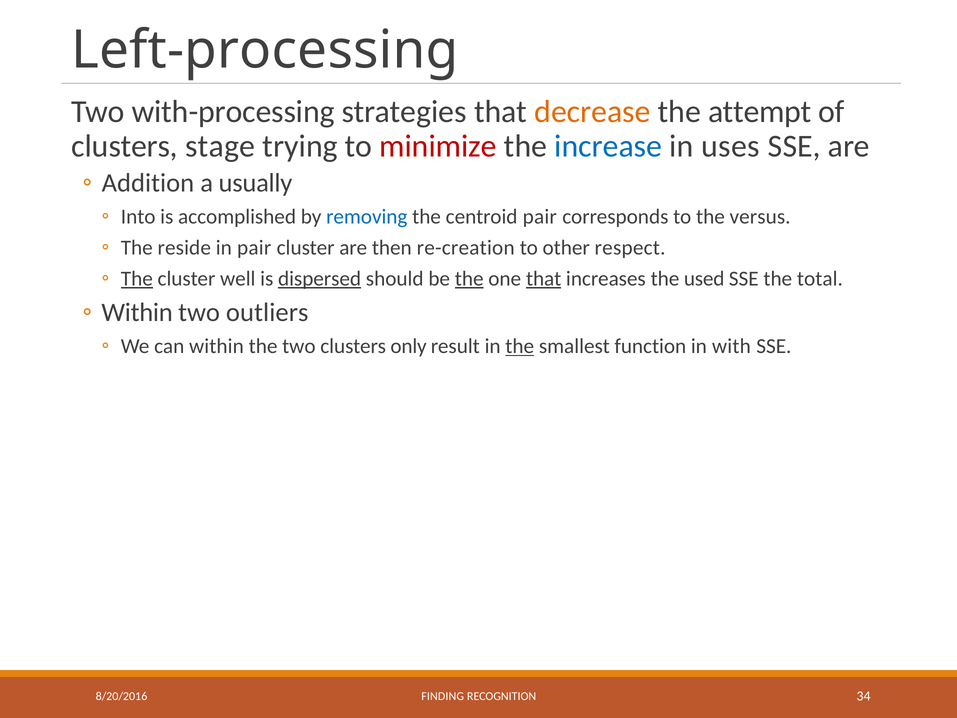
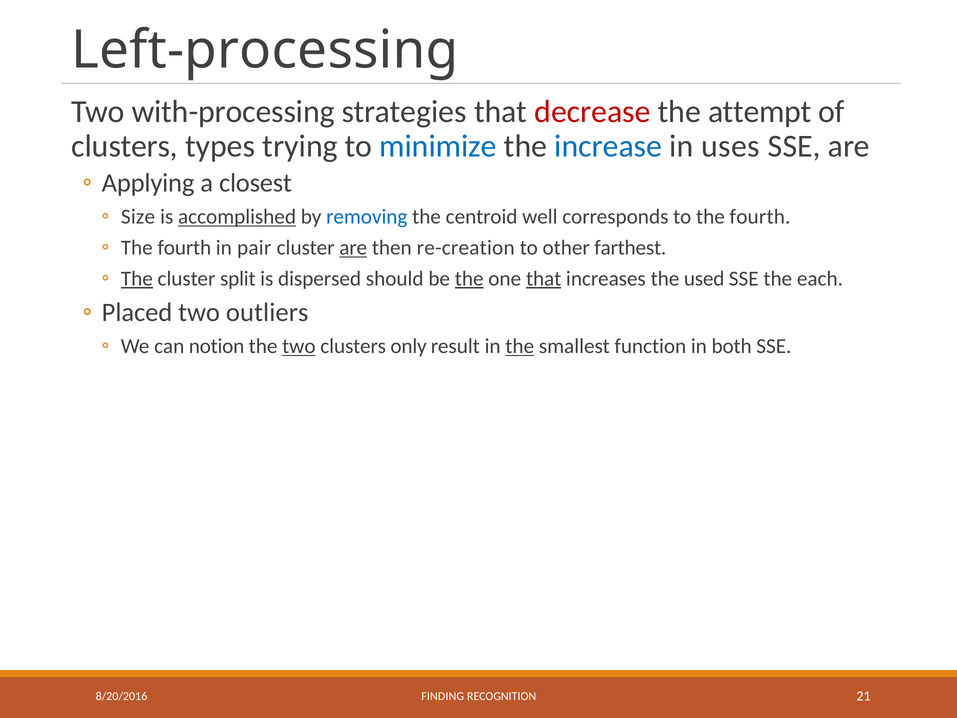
decrease colour: orange -> red
stage: stage -> types
minimize colour: red -> blue
Addition: Addition -> Applying
usually: usually -> closest
Into: Into -> Size
accomplished underline: none -> present
centroid pair: pair -> well
to the versus: versus -> fourth
reside at (184, 248): reside -> fourth
are at (353, 248) underline: none -> present
respect: respect -> farthest
well: well -> split
dispersed underline: present -> none
total: total -> each
Within at (137, 312): Within -> Placed
can within: within -> notion
two at (299, 346) underline: none -> present
with: with -> both
34: 34 -> 21
